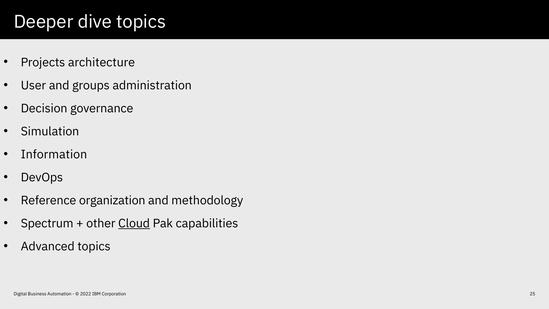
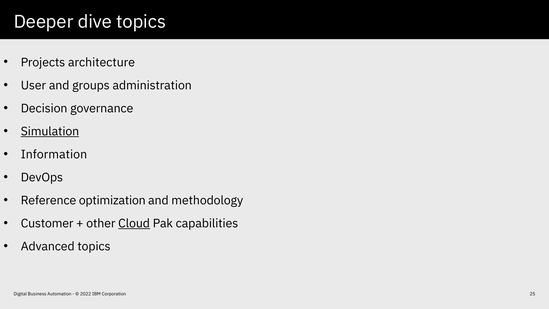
Simulation underline: none -> present
organization: organization -> optimization
Spectrum: Spectrum -> Customer
